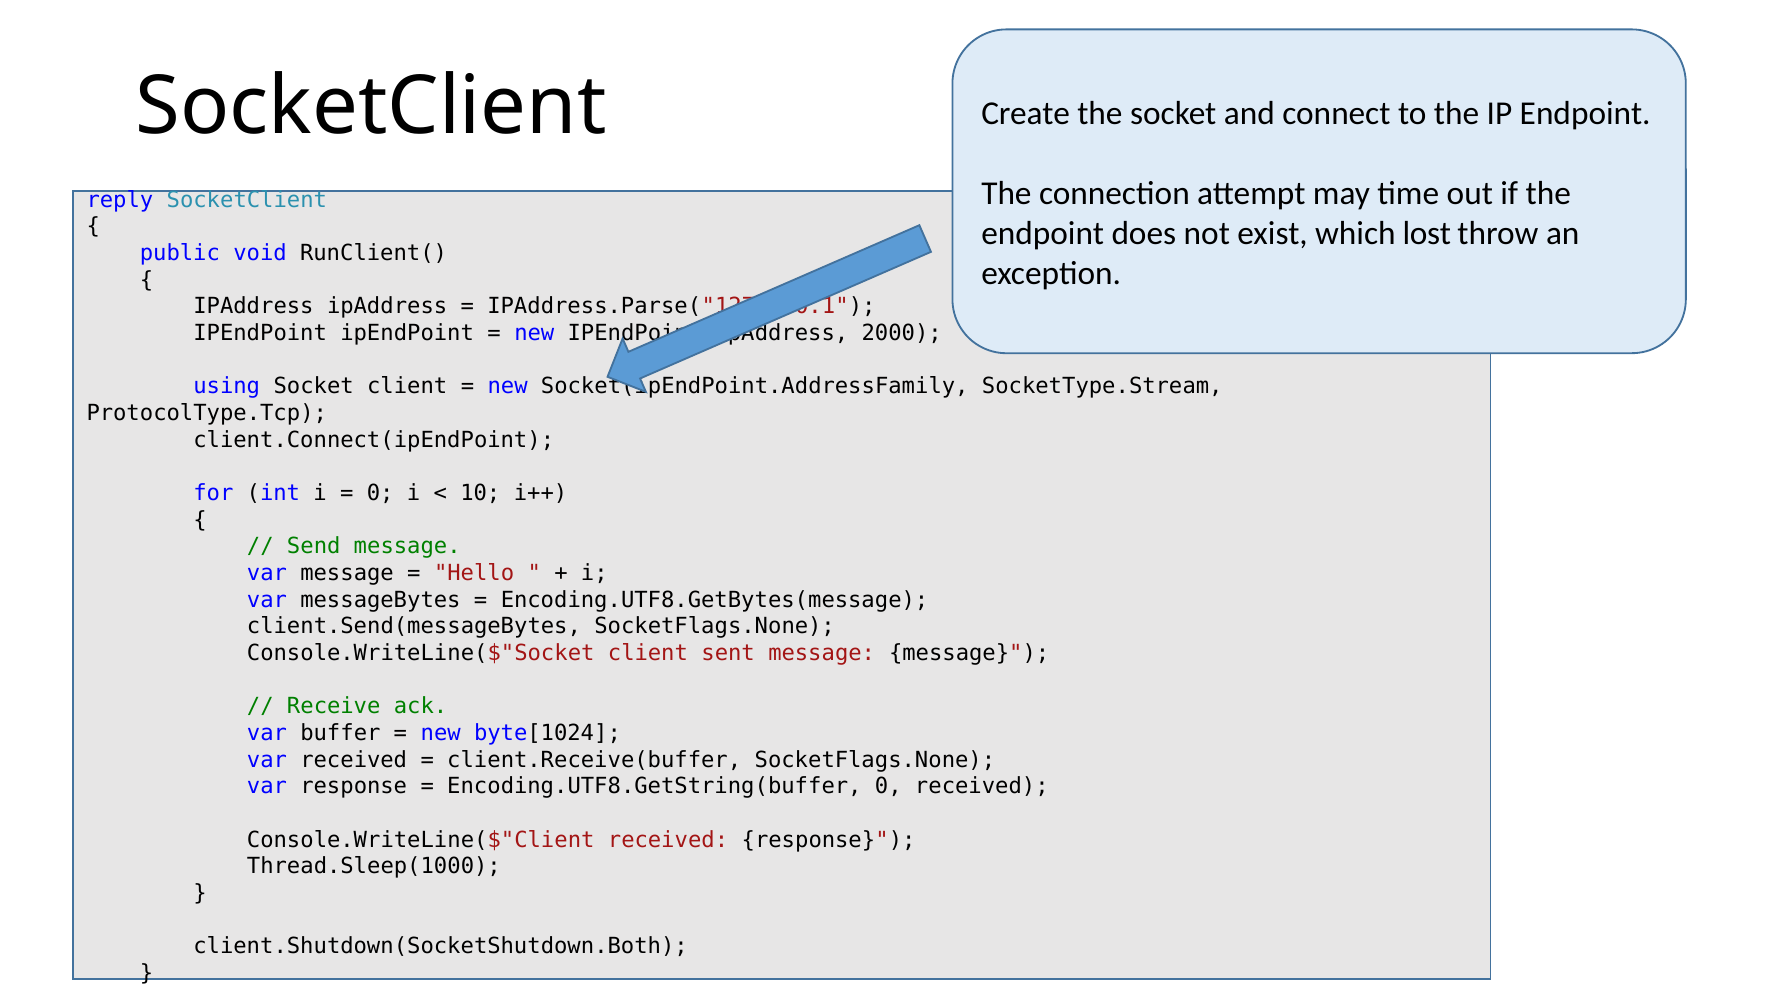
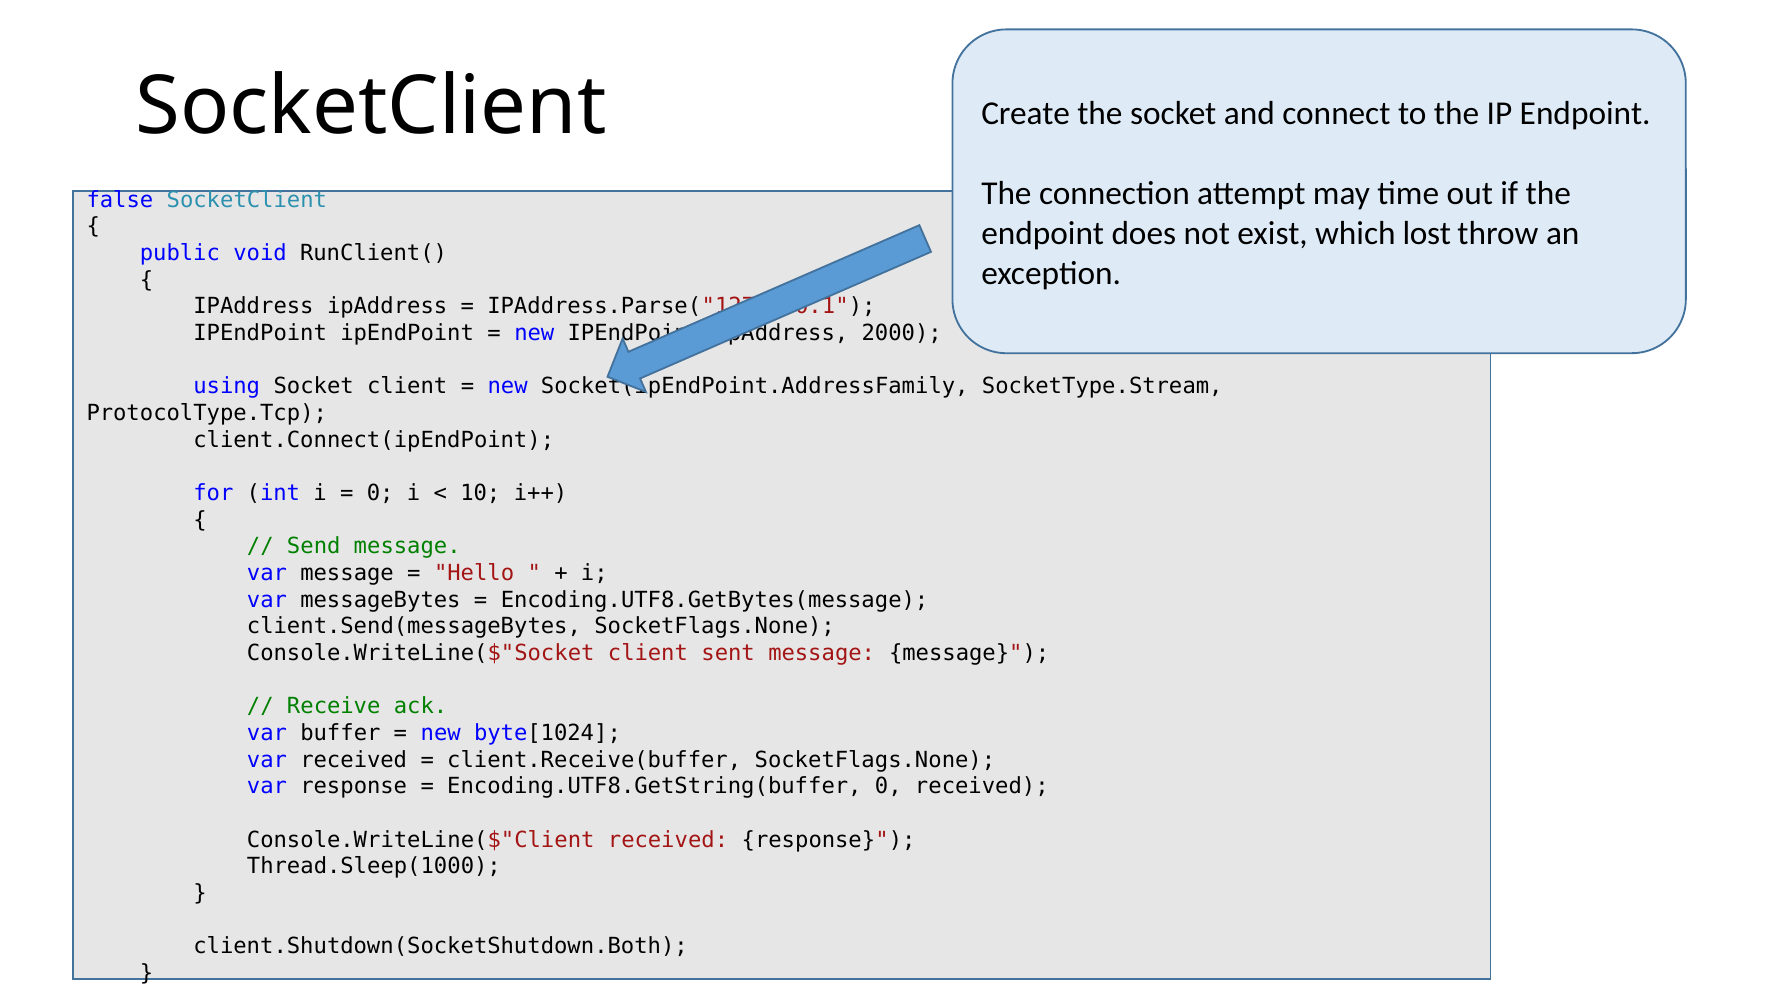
reply: reply -> false
